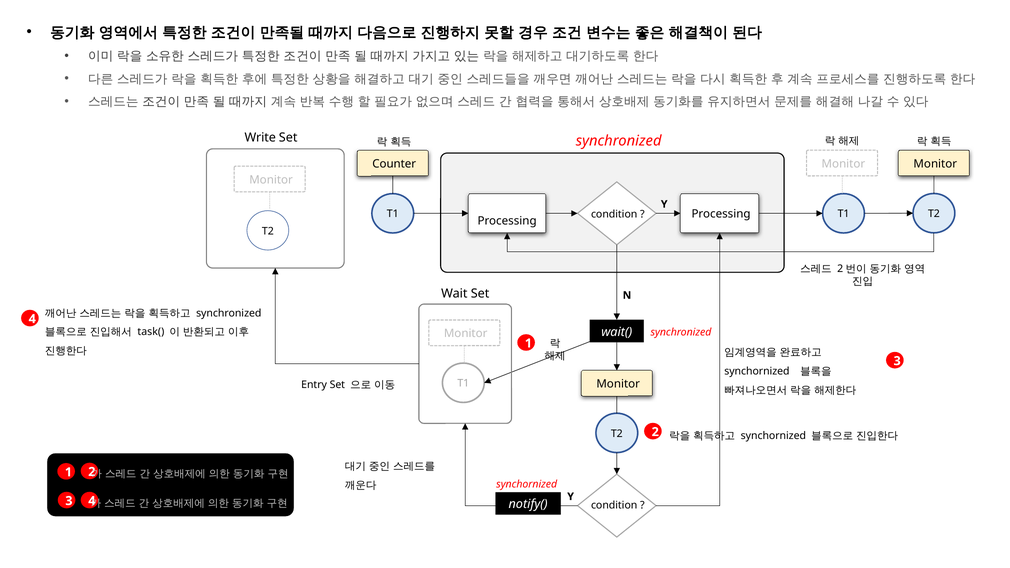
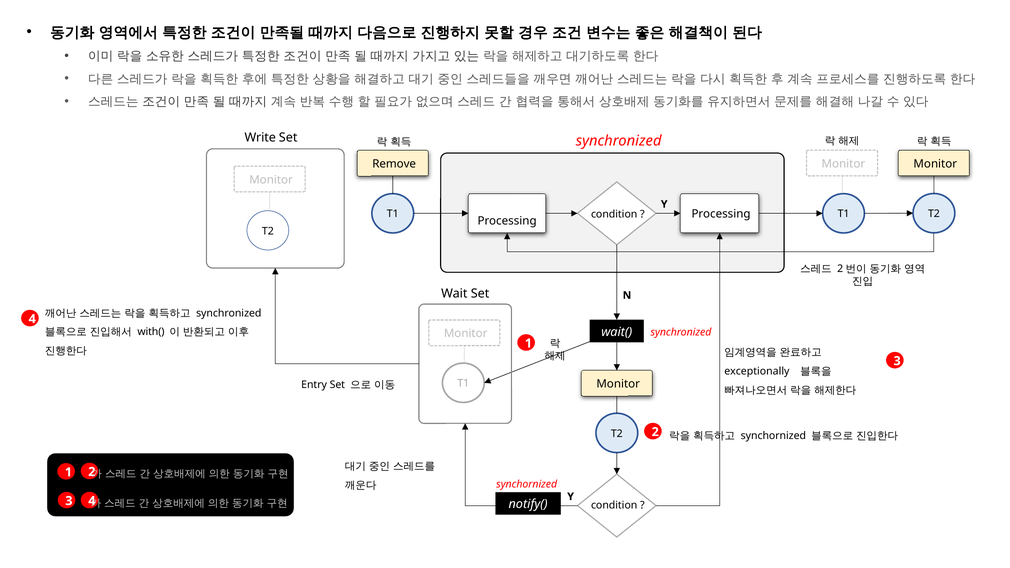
Counter: Counter -> Remove
task(: task( -> with(
synchornized at (757, 371): synchornized -> exceptionally
